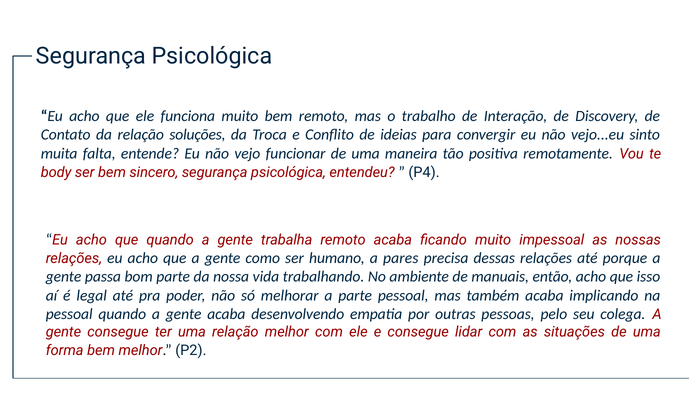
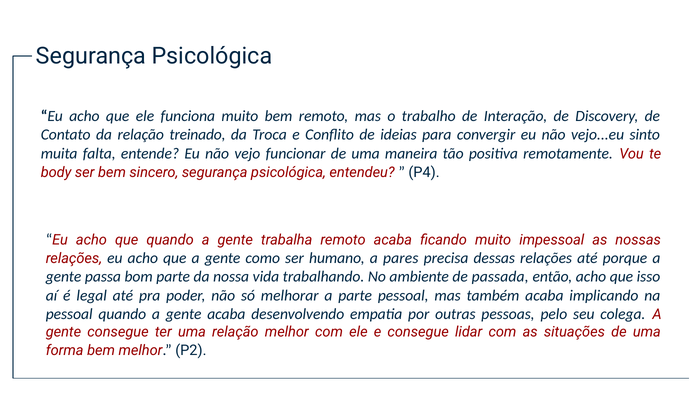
soluções: soluções -> treinado
manuais: manuais -> passada
